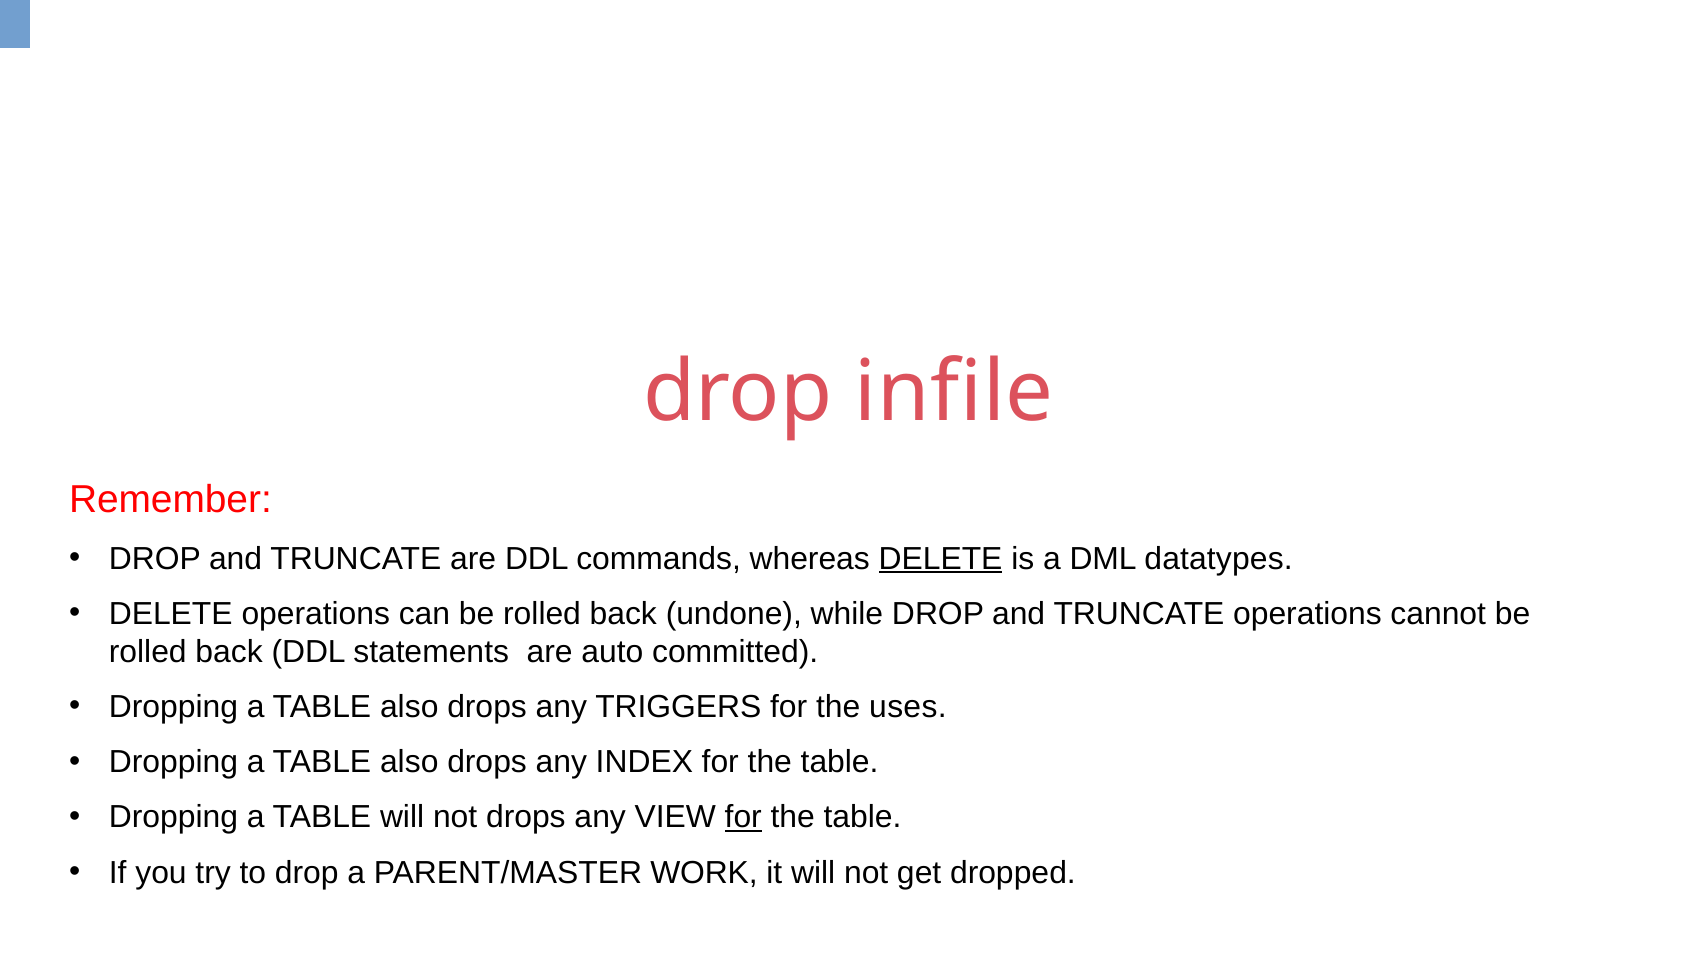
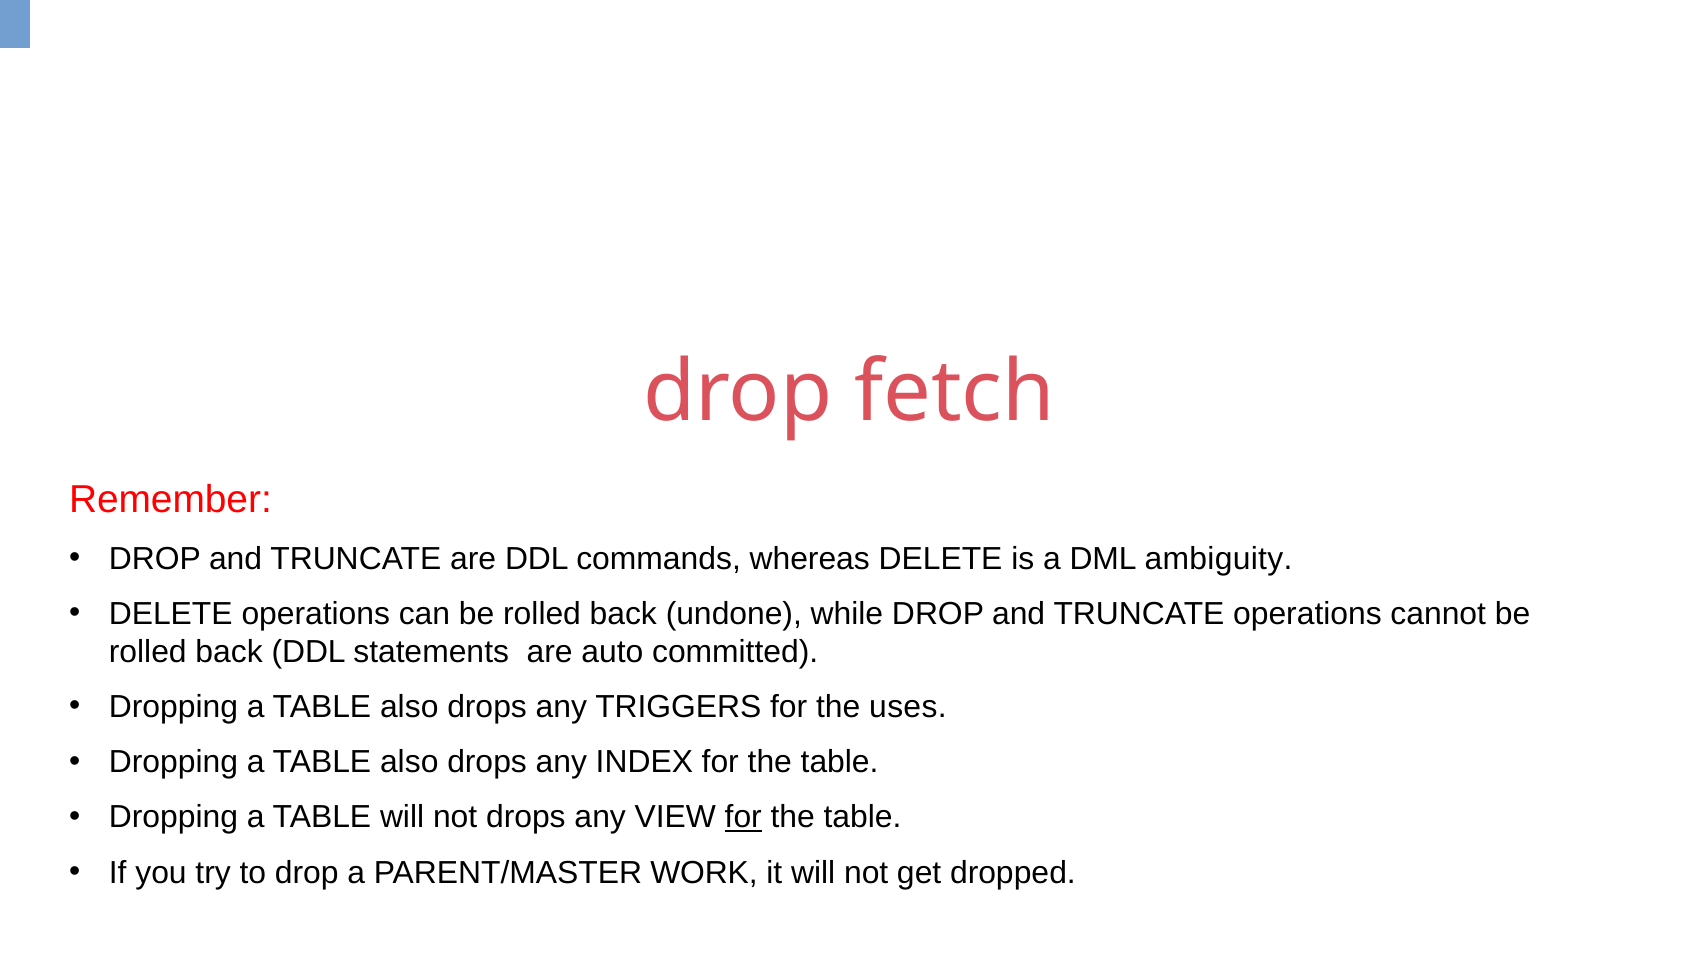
infile: infile -> fetch
DELETE at (941, 559) underline: present -> none
datatypes: datatypes -> ambiguity
